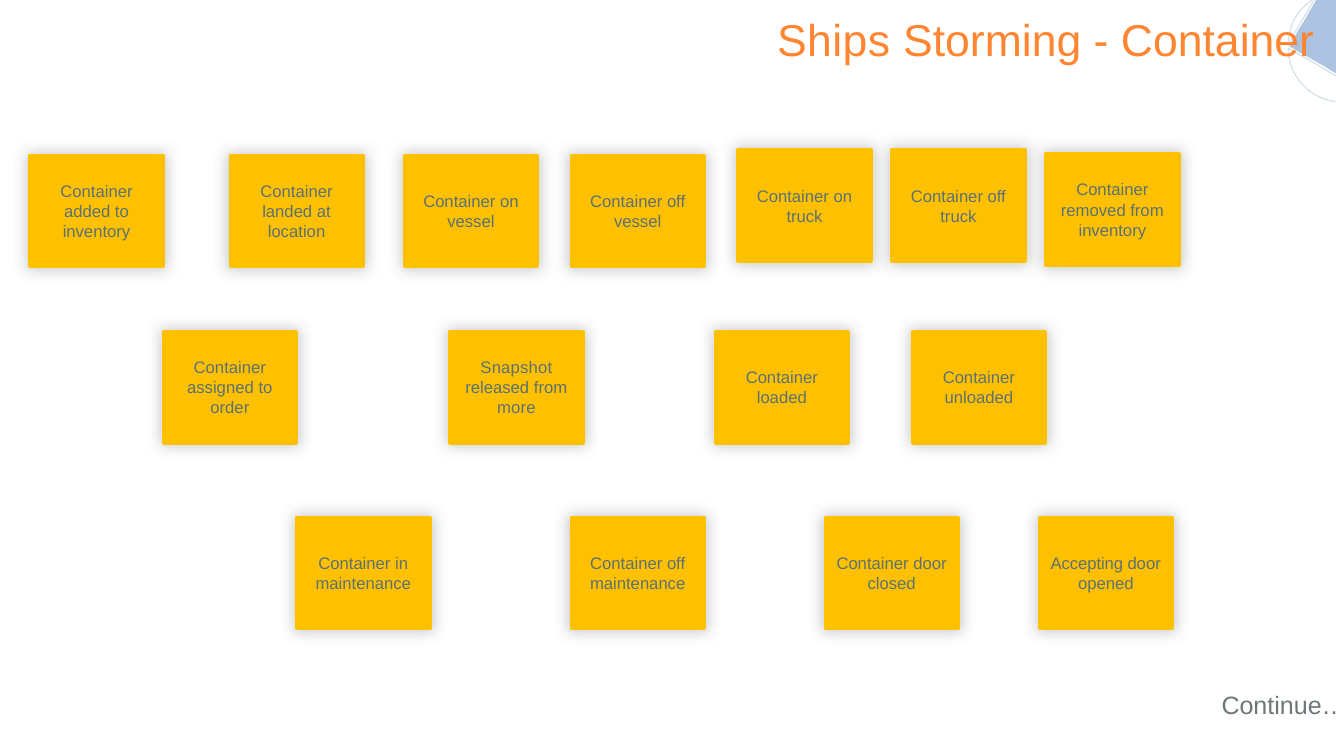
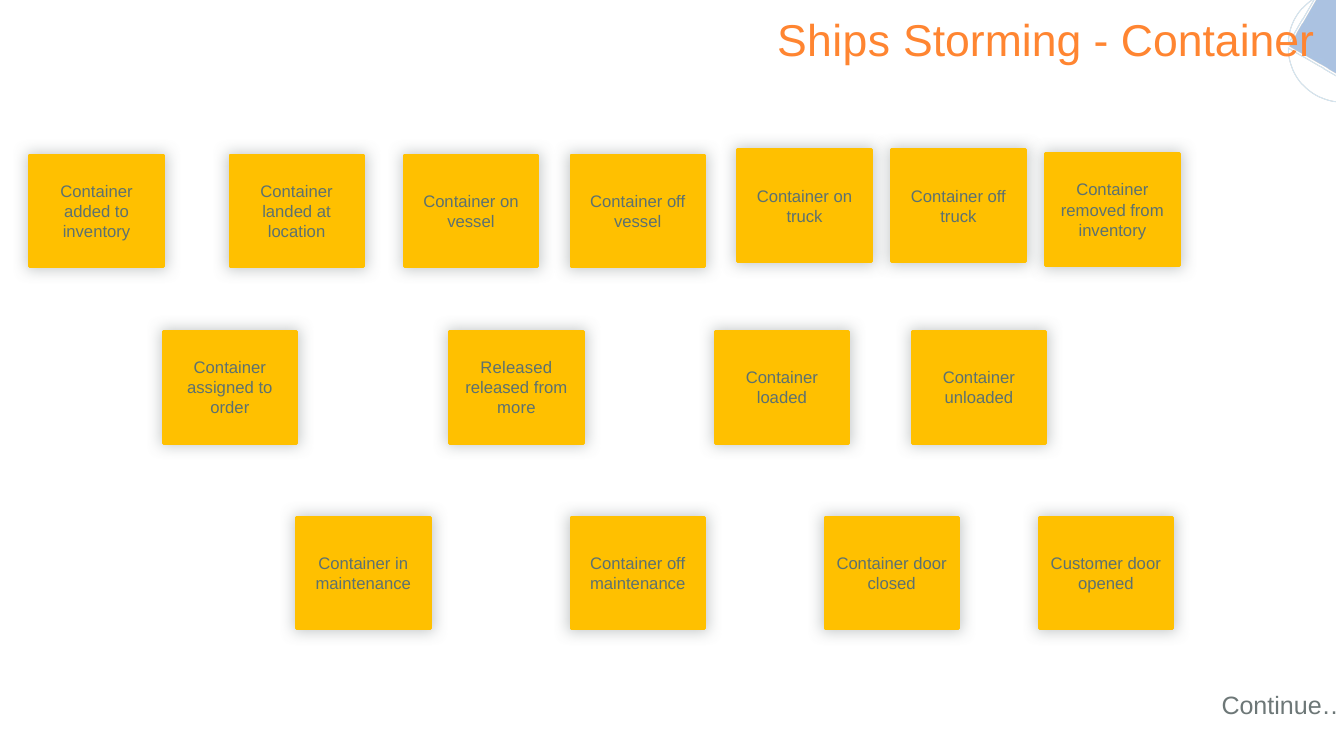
Snapshot at (516, 368): Snapshot -> Released
Accepting: Accepting -> Customer
